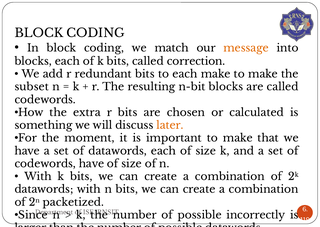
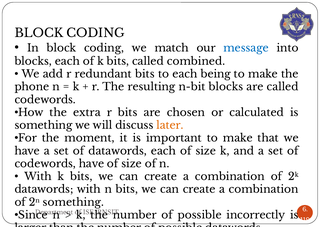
message colour: orange -> blue
correction: correction -> combined
each make: make -> being
subset: subset -> phone
2n packetized: packetized -> something
